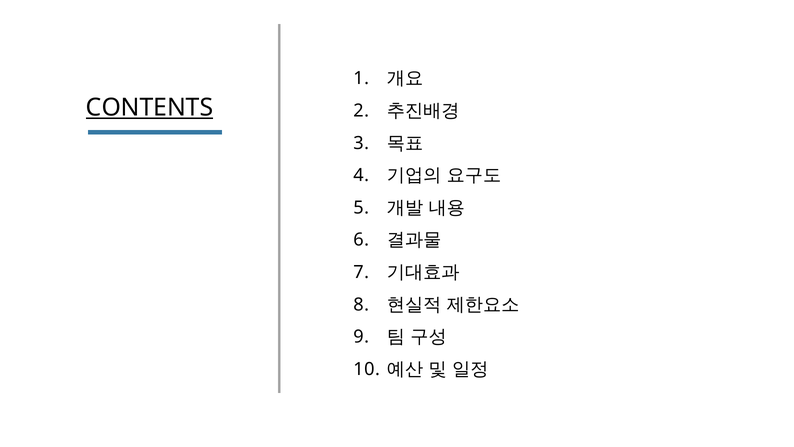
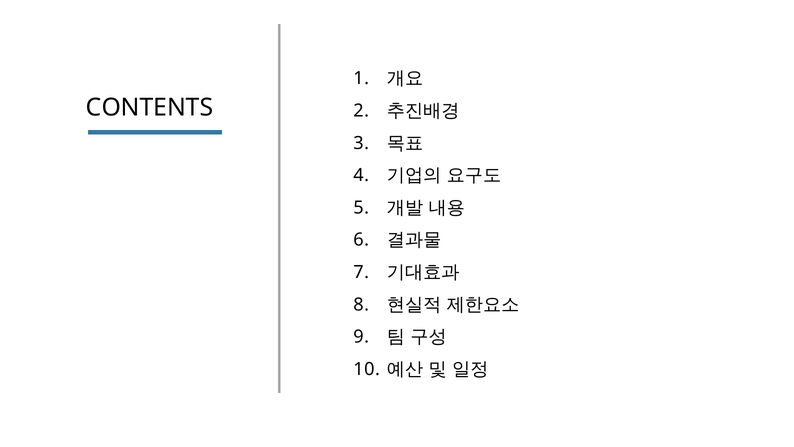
CONTENTS underline: present -> none
